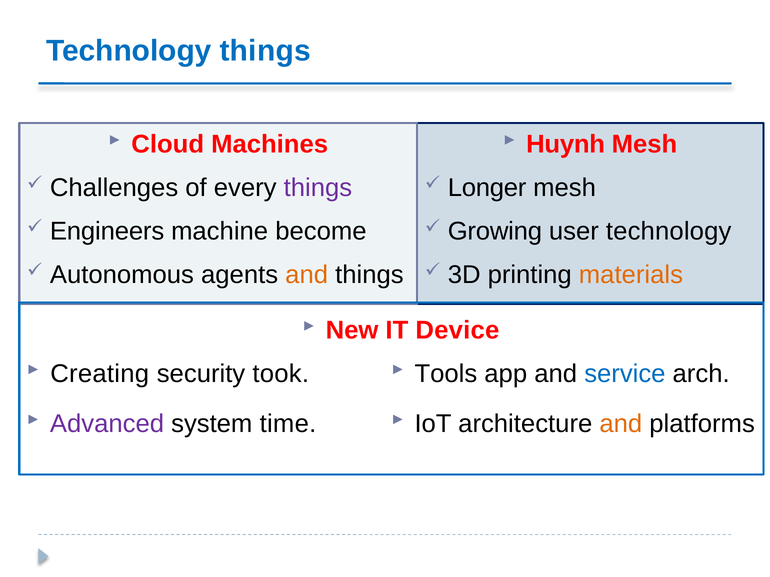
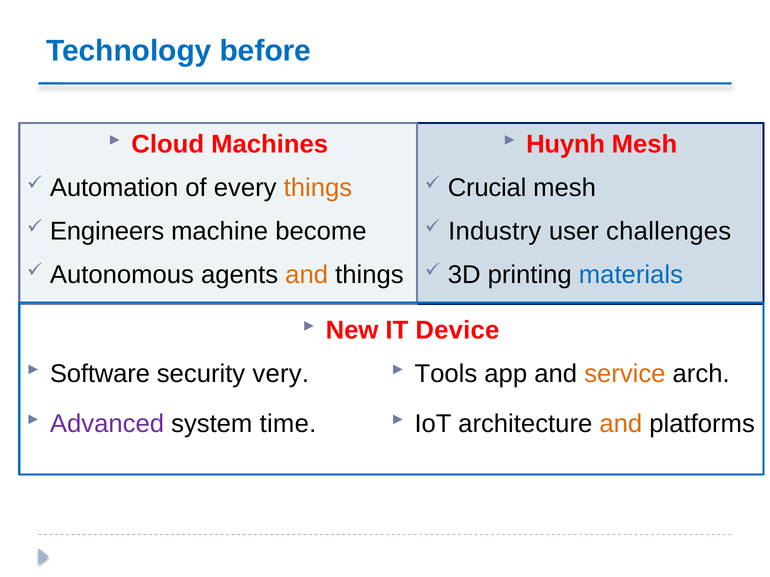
Technology things: things -> before
Challenges: Challenges -> Automation
things at (318, 188) colour: purple -> orange
Longer: Longer -> Crucial
Growing: Growing -> Industry
user technology: technology -> challenges
materials colour: orange -> blue
Creating: Creating -> Software
took: took -> very
service colour: blue -> orange
